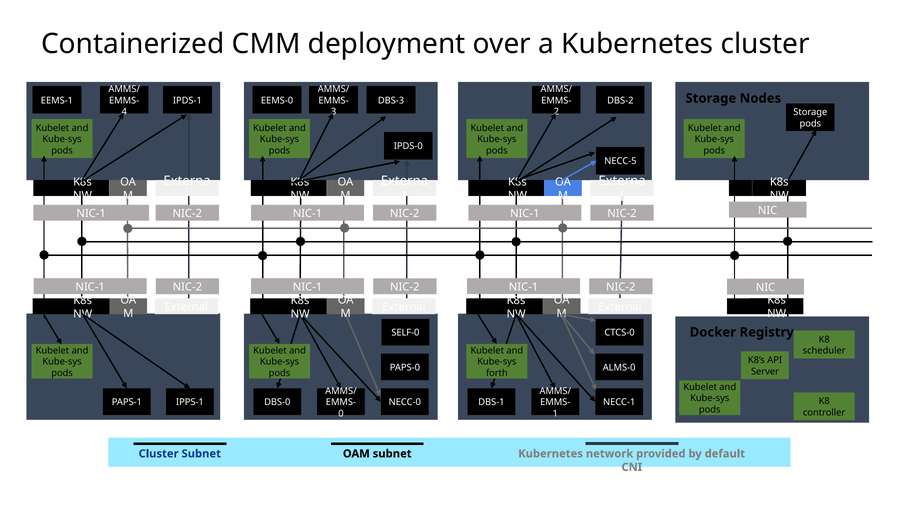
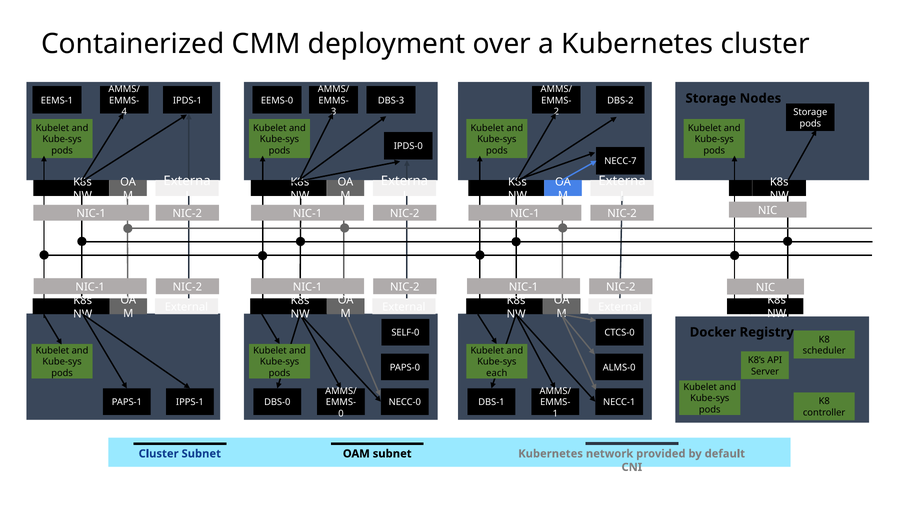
NECC-5: NECC-5 -> NECC-7
forth: forth -> each
